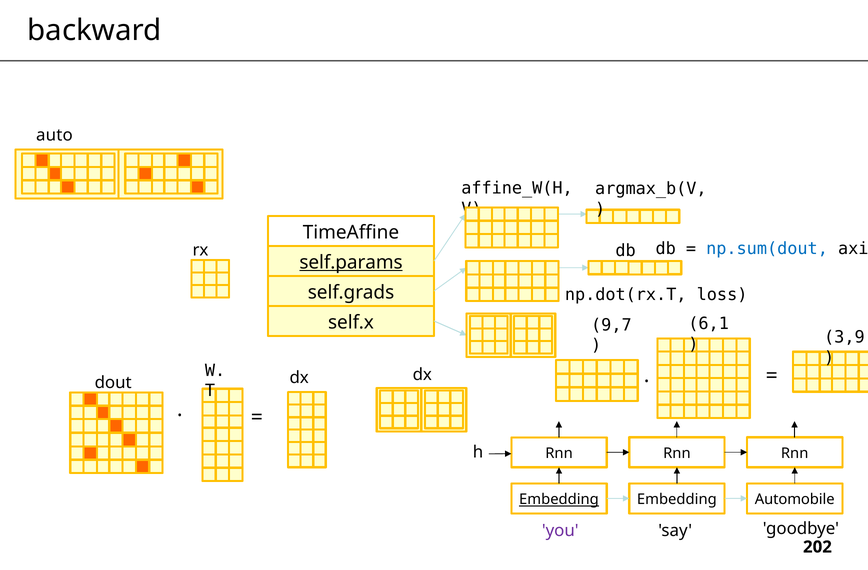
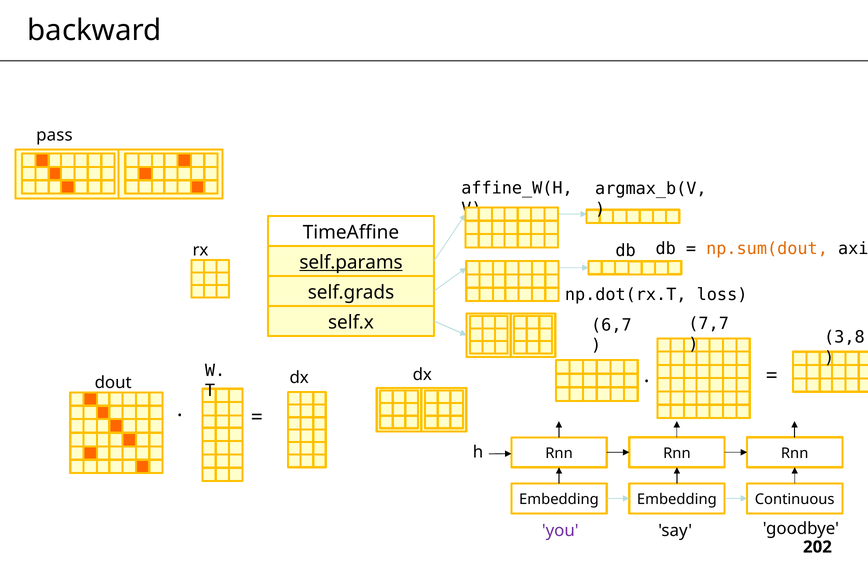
auto: auto -> pass
np.sum(dout colour: blue -> orange
6,1: 6,1 -> 7,7
9,7: 9,7 -> 6,7
3,9: 3,9 -> 3,8
Embedding at (559, 500) underline: present -> none
Automobile: Automobile -> Continuous
